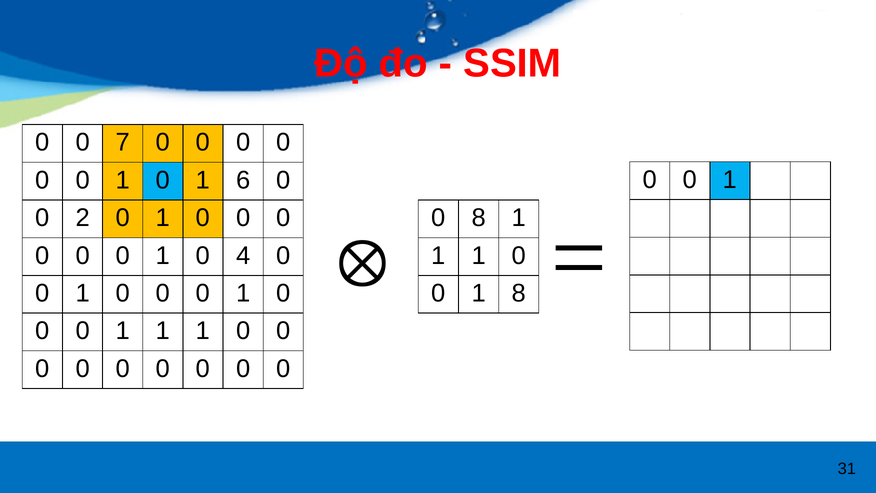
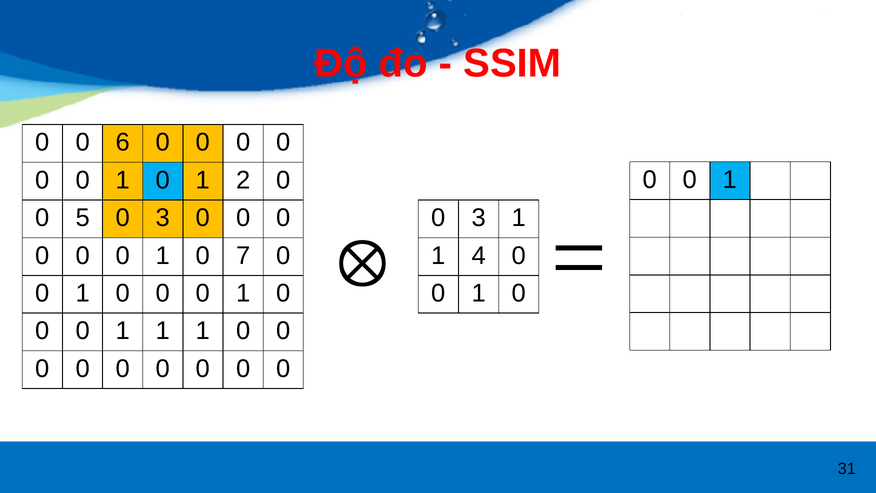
7: 7 -> 6
6: 6 -> 2
2: 2 -> 5
1 at (163, 218): 1 -> 3
8 at (479, 218): 8 -> 3
4: 4 -> 7
1 at (479, 256): 1 -> 4
8 at (519, 293): 8 -> 0
